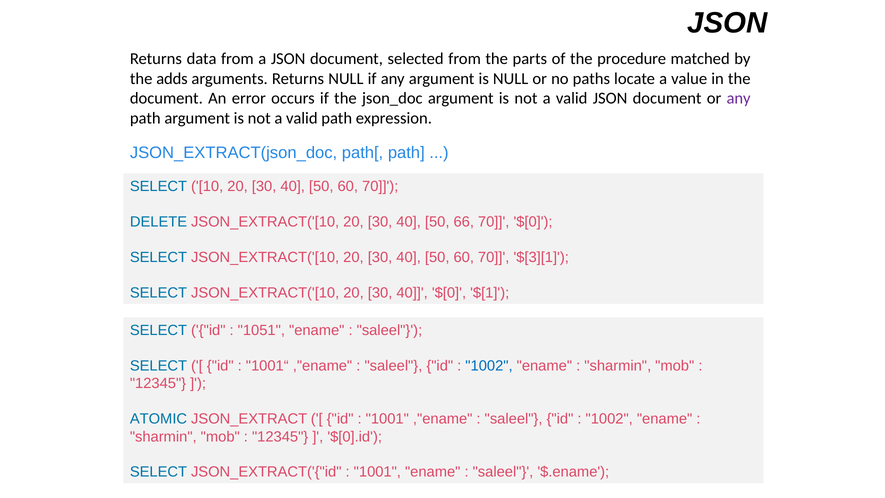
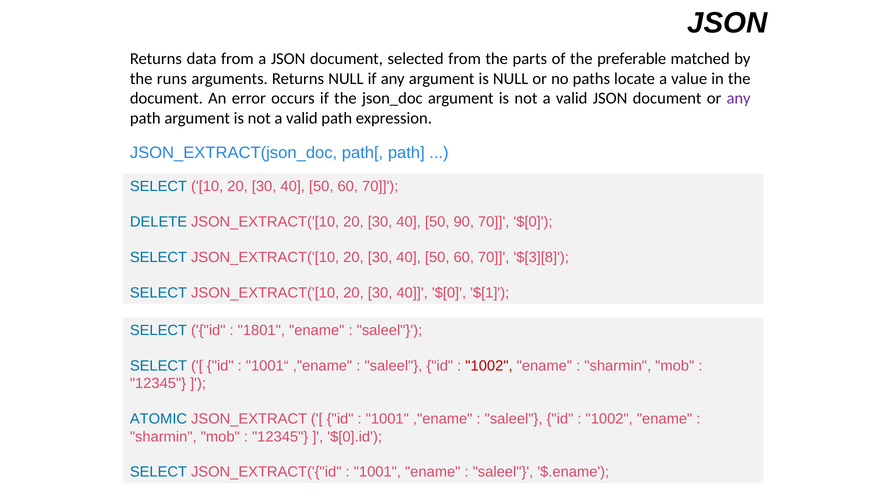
procedure: procedure -> preferable
adds: adds -> runs
66: 66 -> 90
$[3][1: $[3][1 -> $[3][8
1051: 1051 -> 1801
1002 at (489, 366) colour: blue -> red
